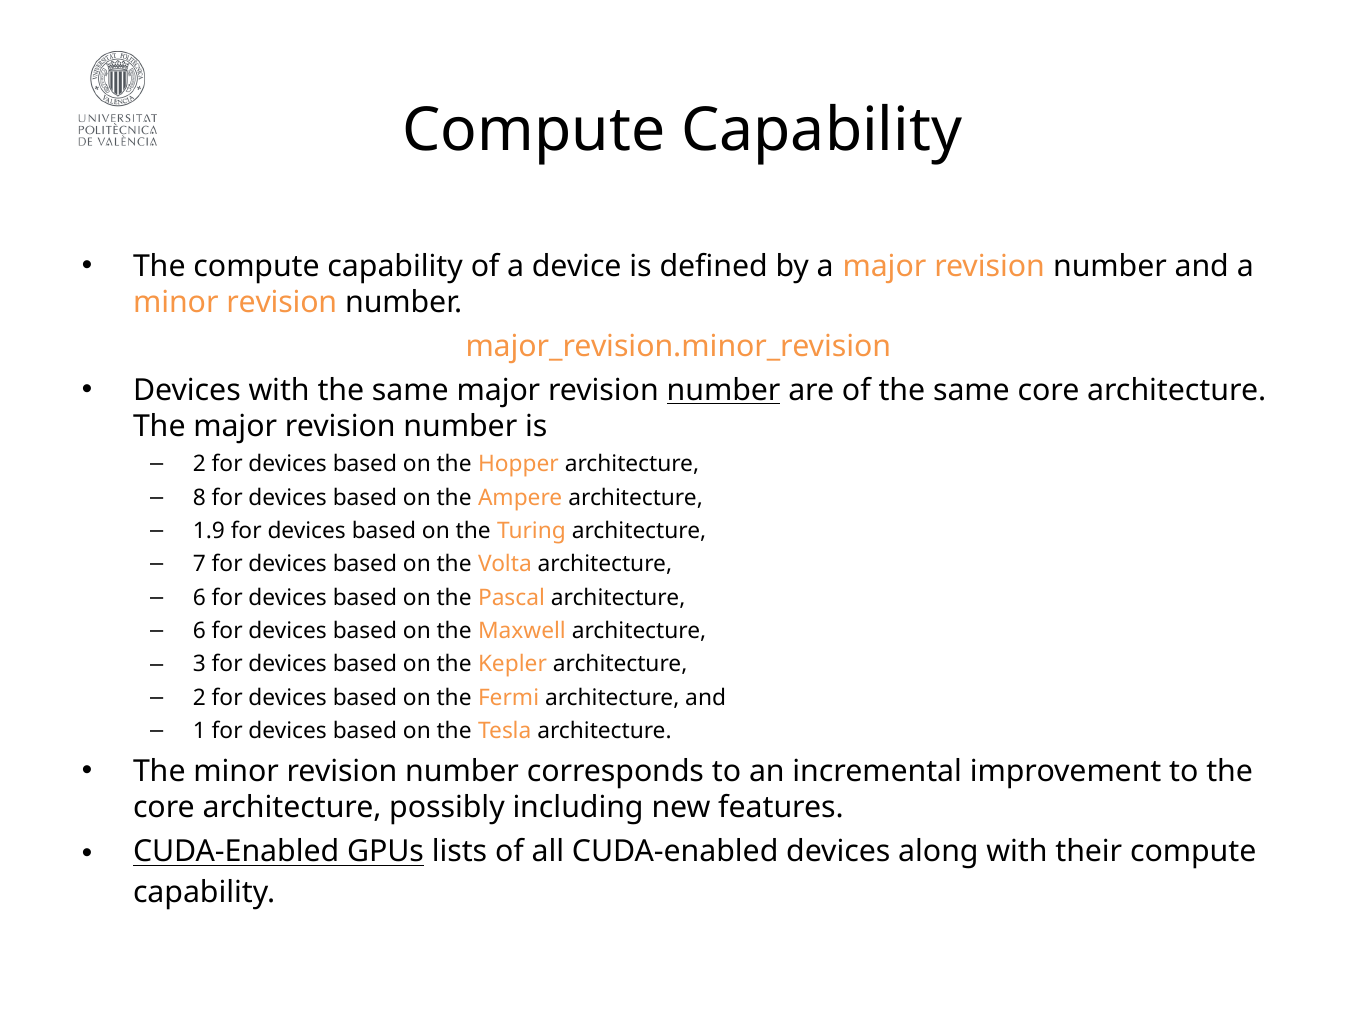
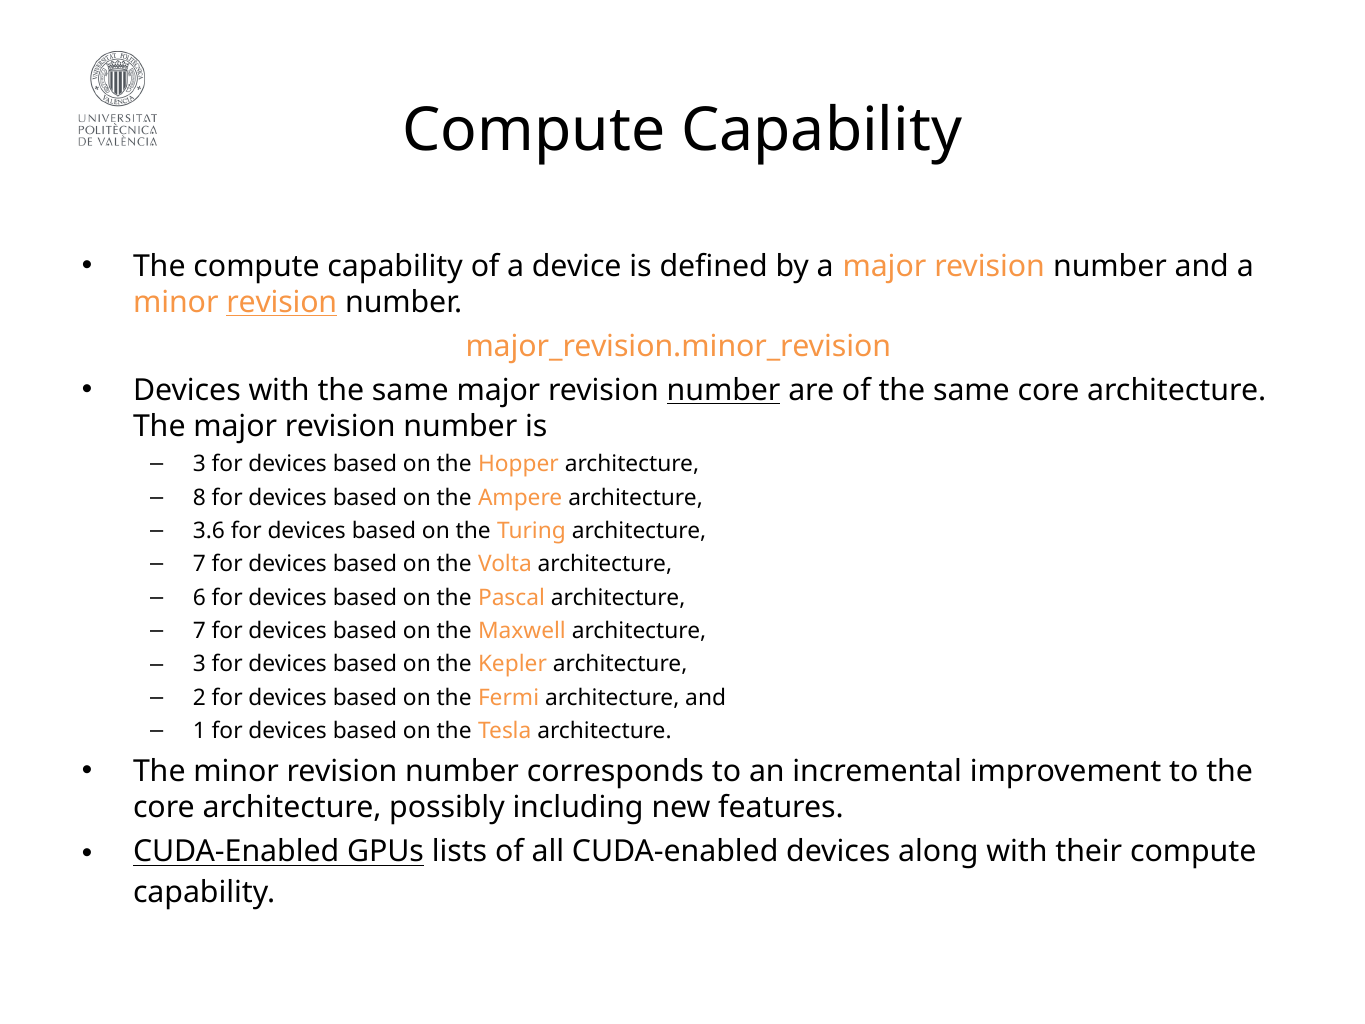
revision at (282, 302) underline: none -> present
2 at (199, 464): 2 -> 3
1.9: 1.9 -> 3.6
6 at (199, 631): 6 -> 7
